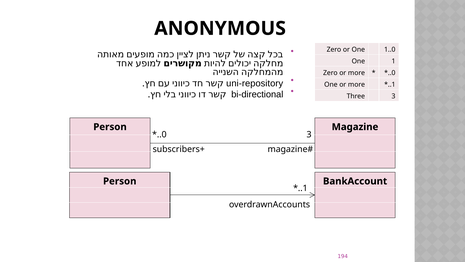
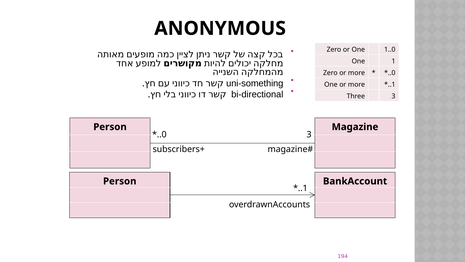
uni-repository: uni-repository -> uni-something
